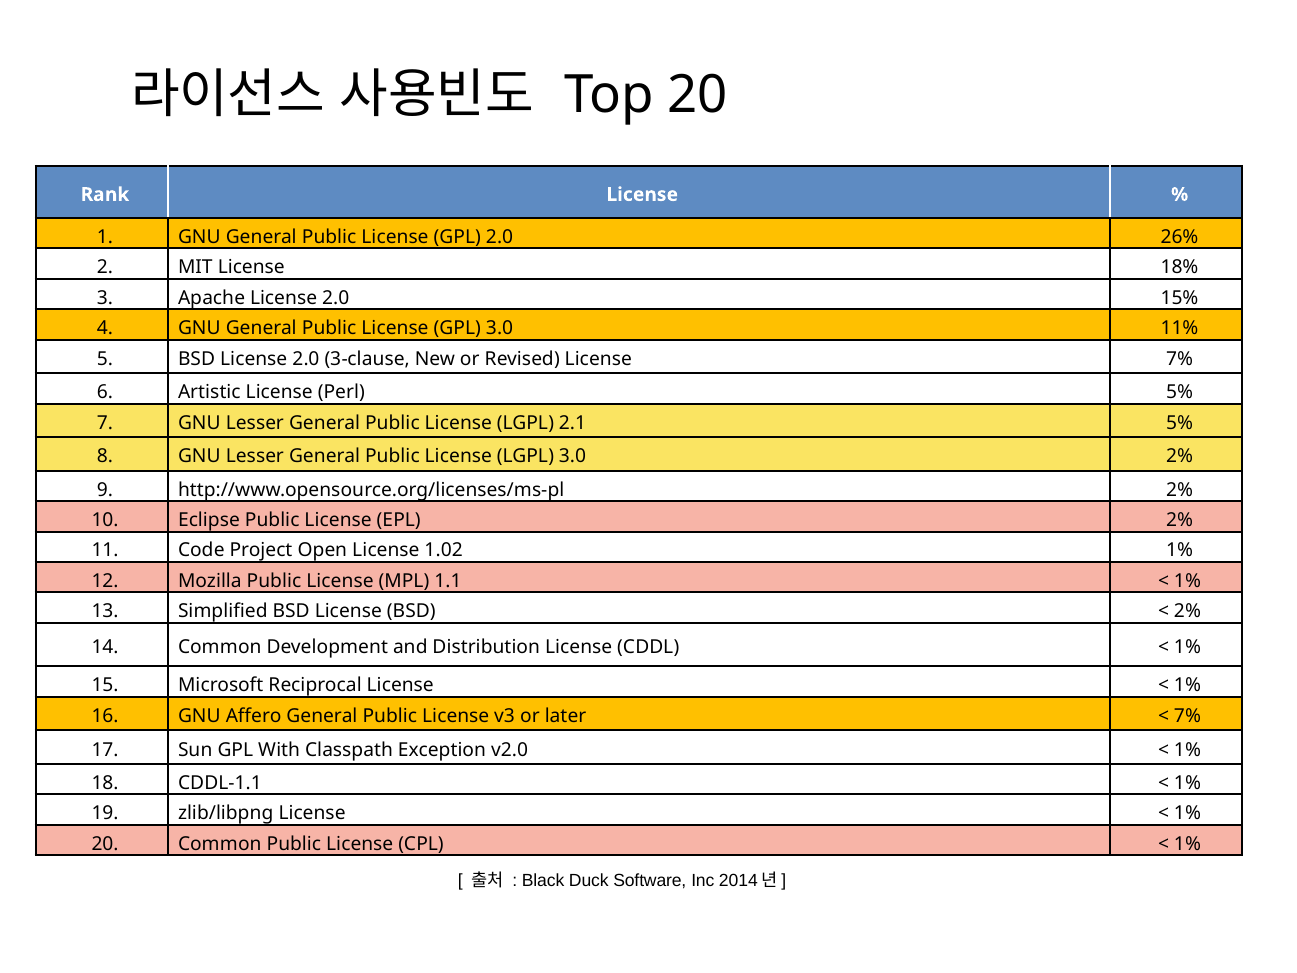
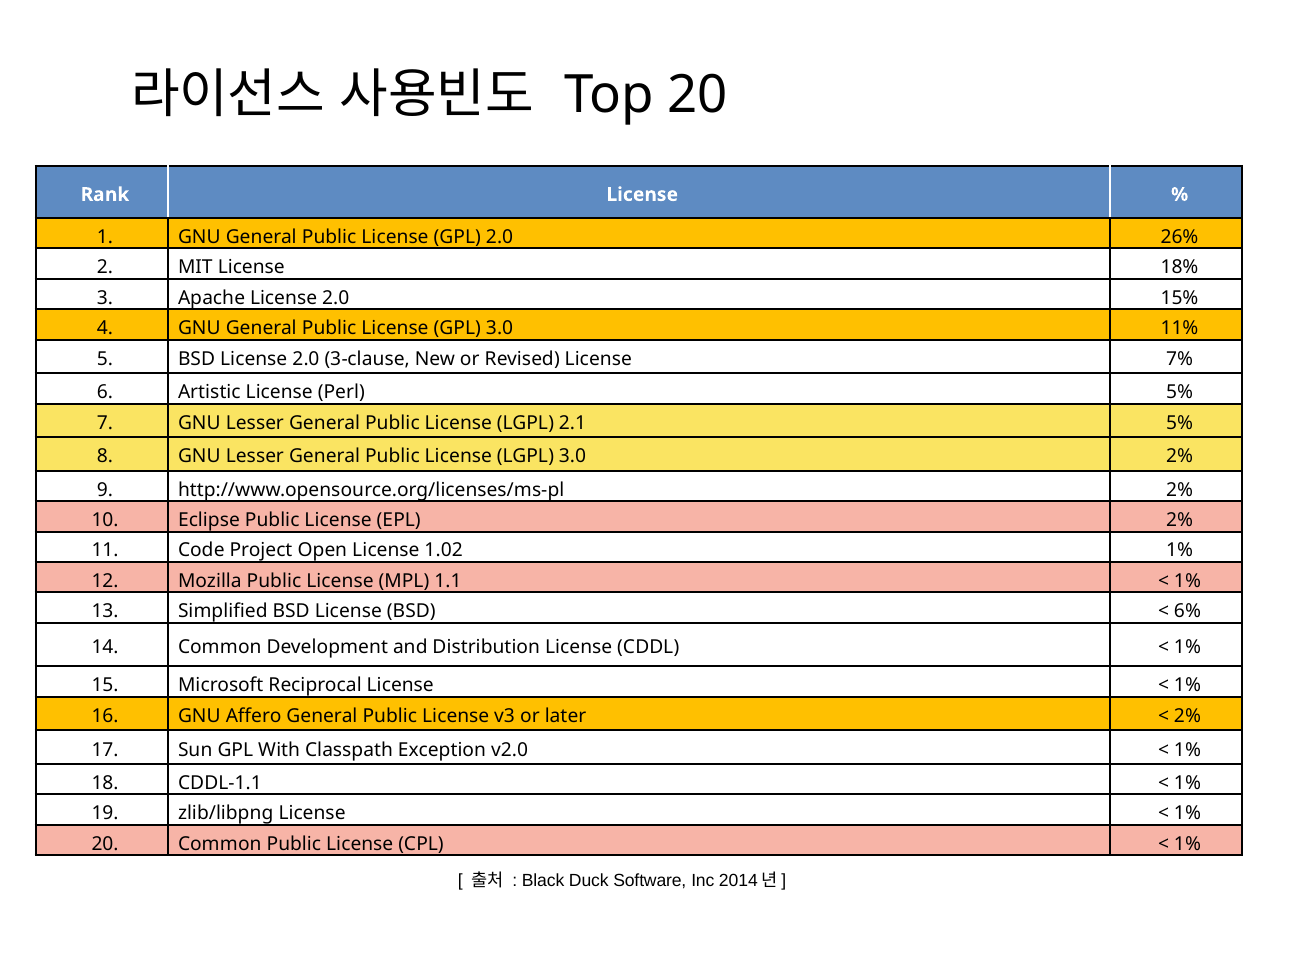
2% at (1187, 611): 2% -> 6%
7% at (1187, 716): 7% -> 2%
